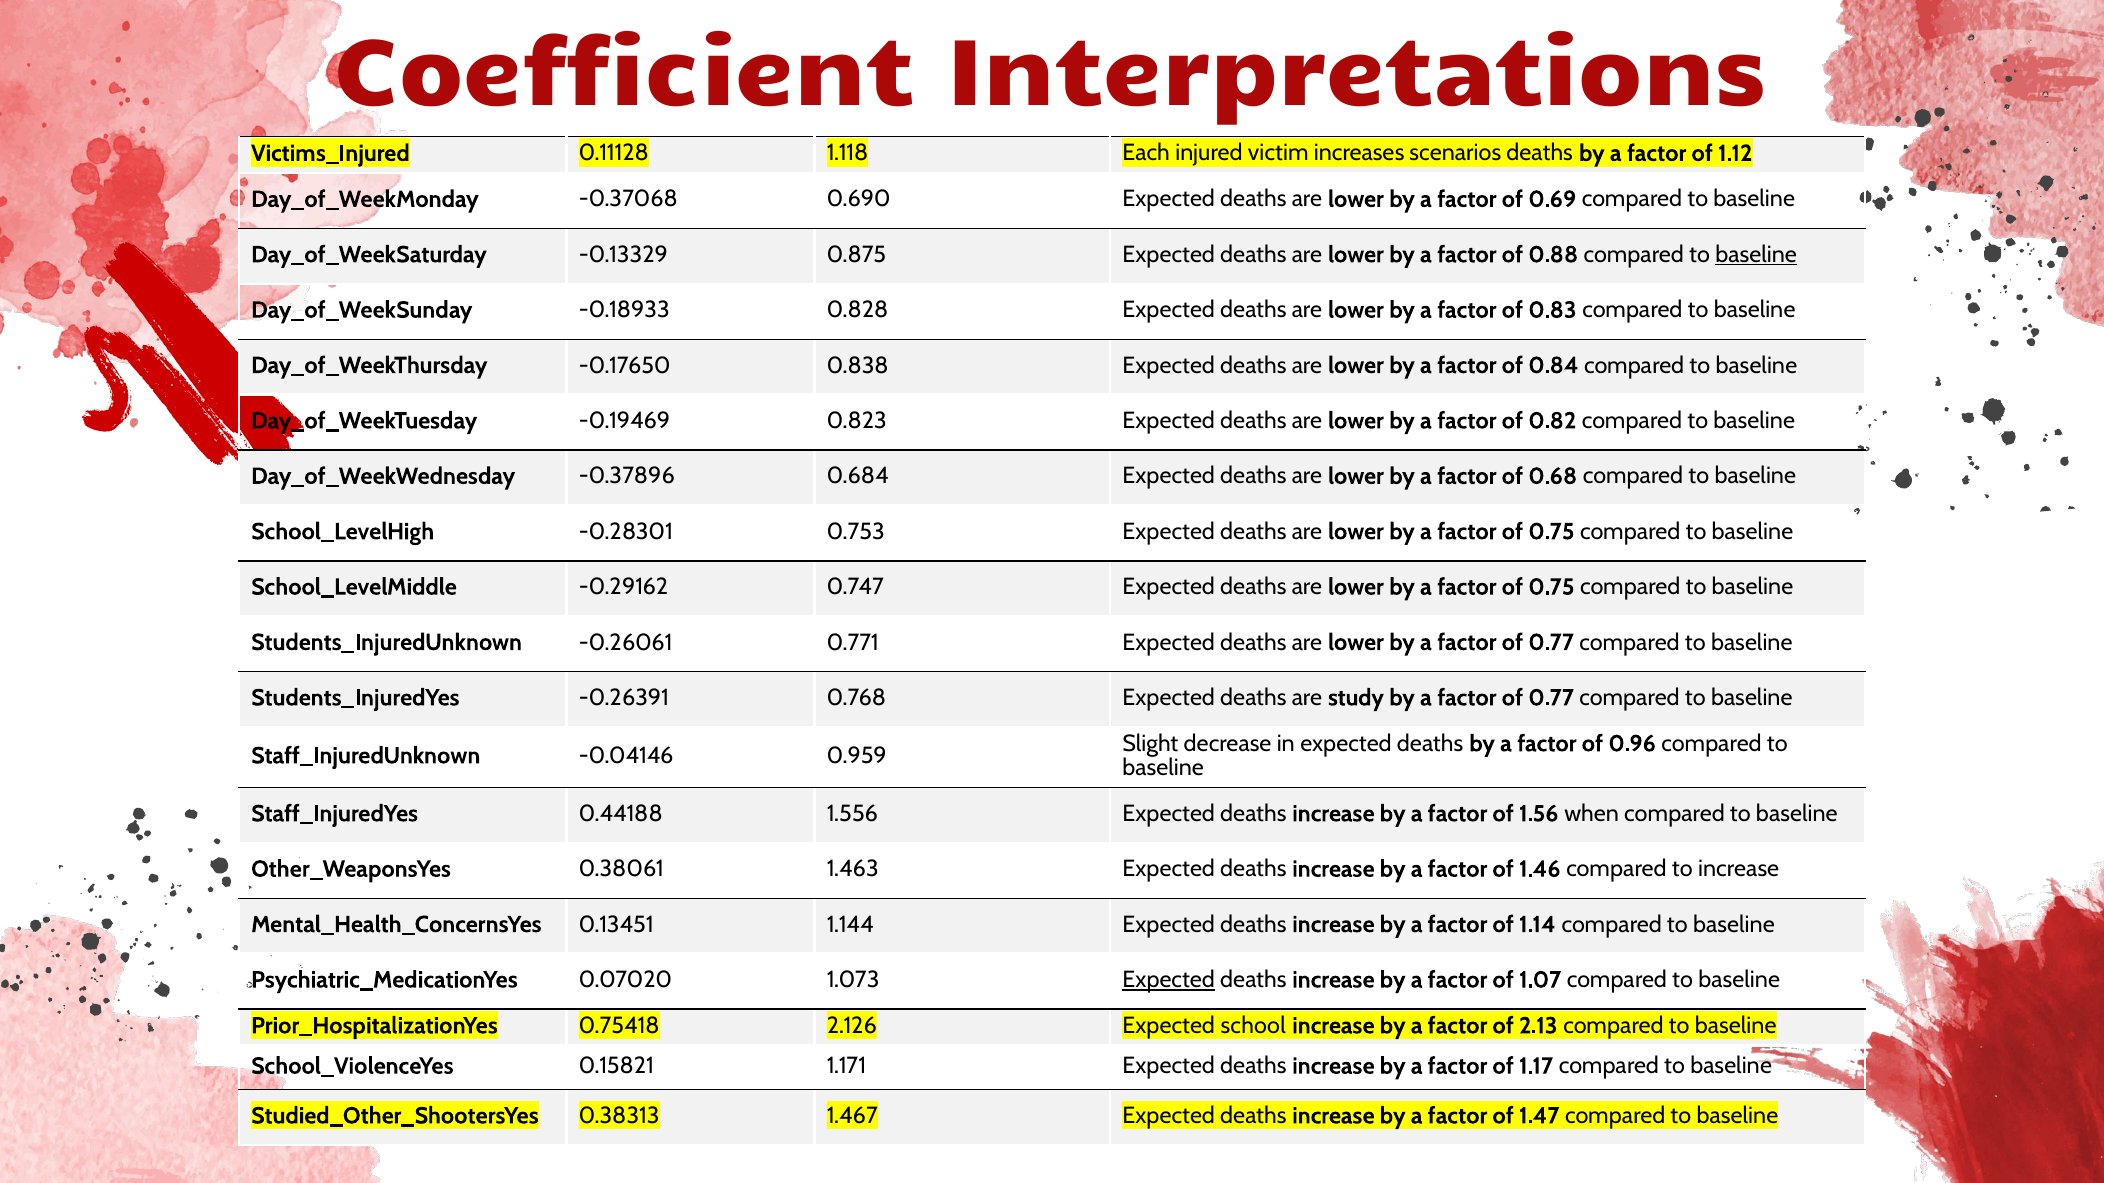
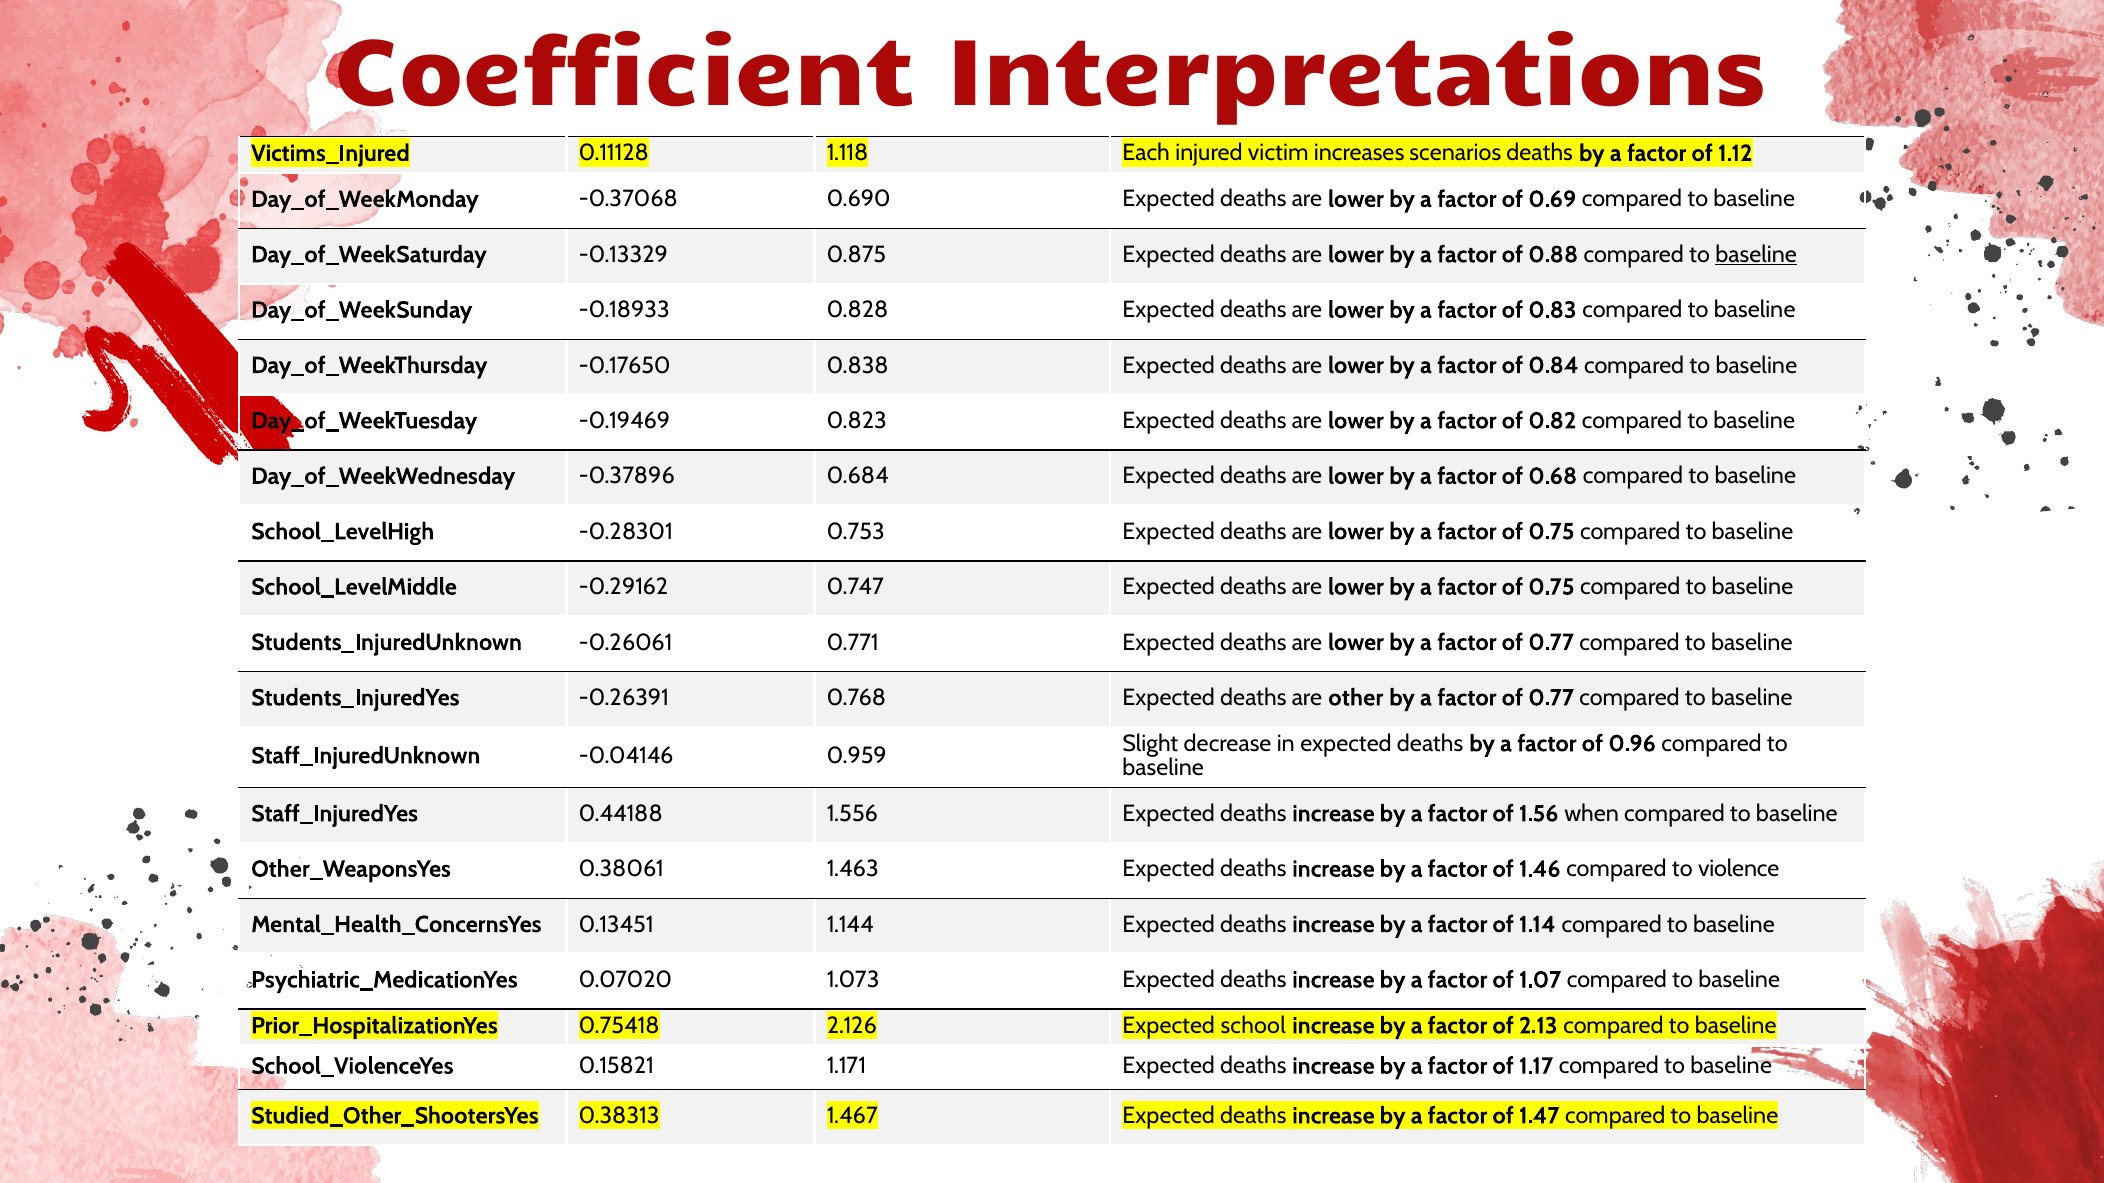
study: study -> other
to increase: increase -> violence
Expected at (1169, 980) underline: present -> none
